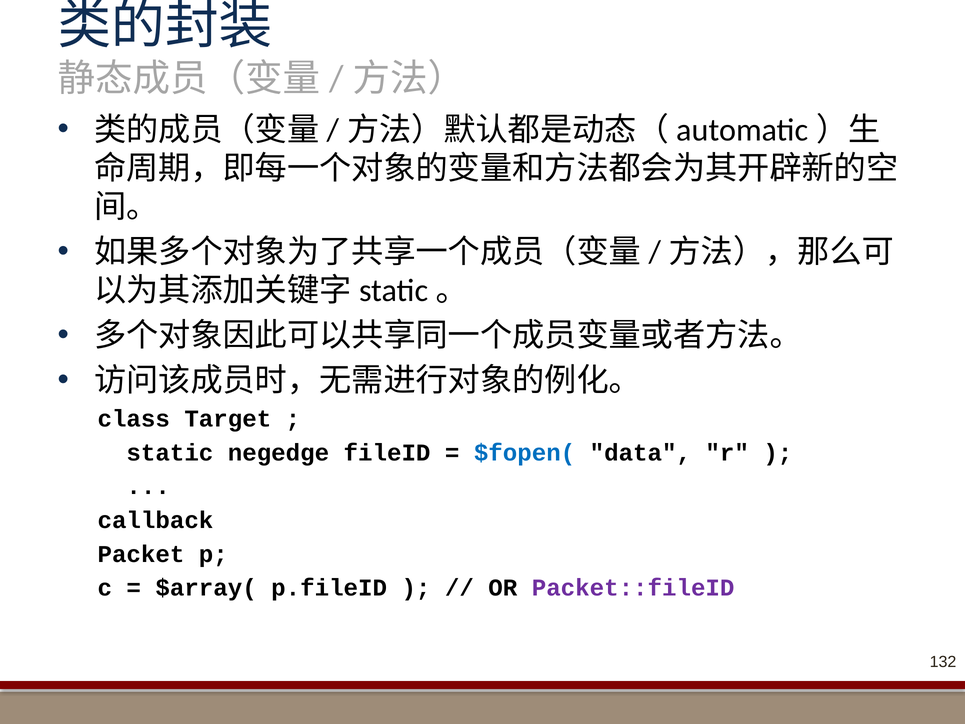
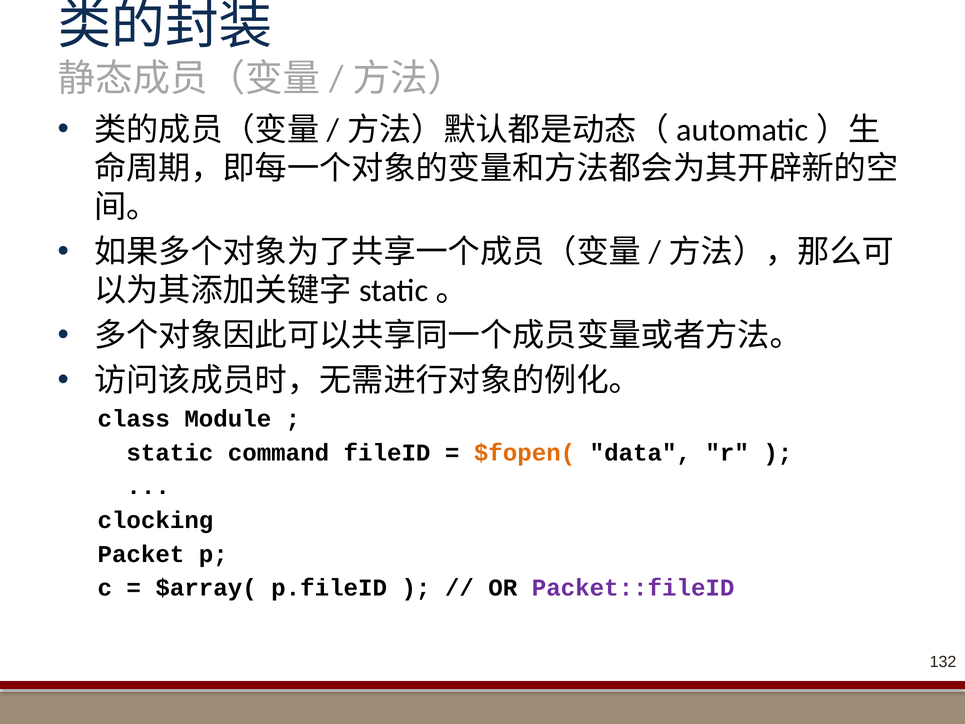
Target: Target -> Module
negedge: negedge -> command
$fopen( colour: blue -> orange
callback: callback -> clocking
